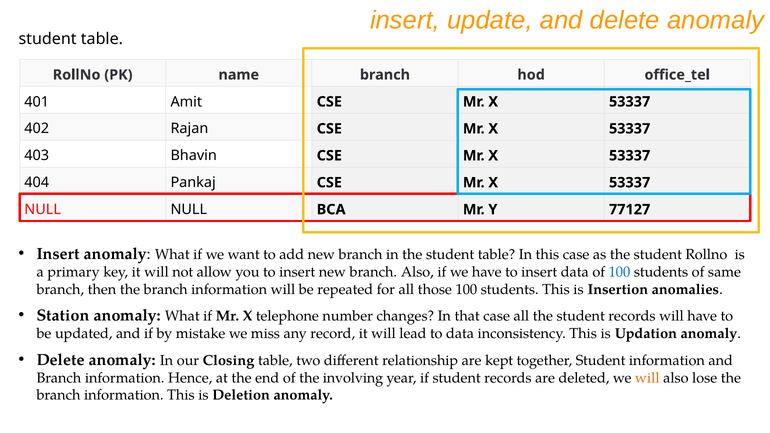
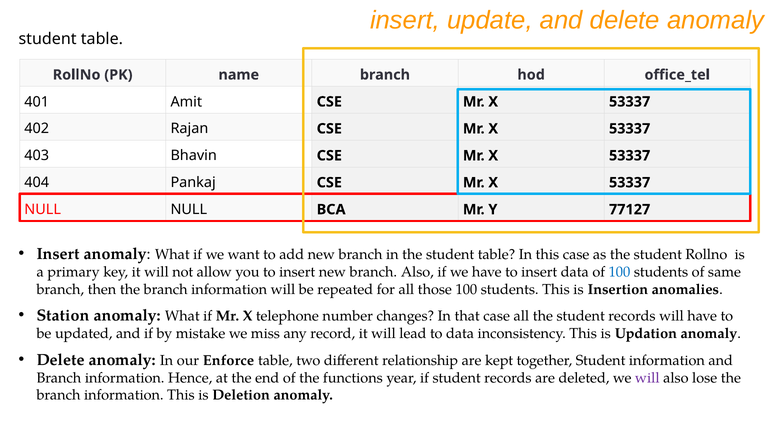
Closing: Closing -> Enforce
involving: involving -> functions
will at (647, 378) colour: orange -> purple
